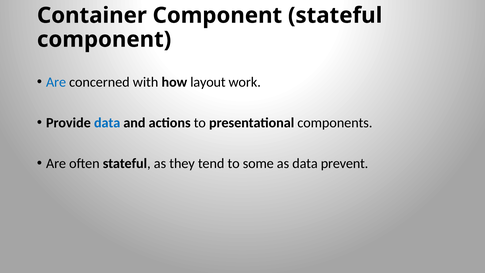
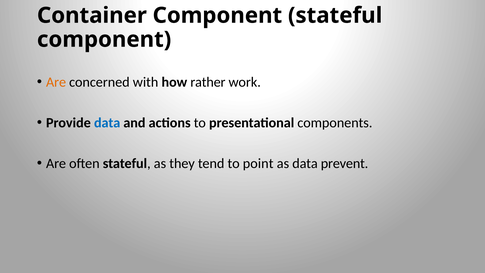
Are at (56, 82) colour: blue -> orange
layout: layout -> rather
some: some -> point
